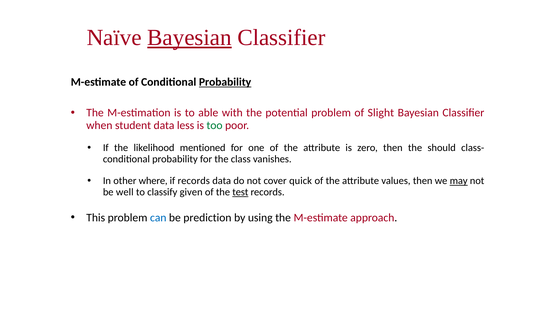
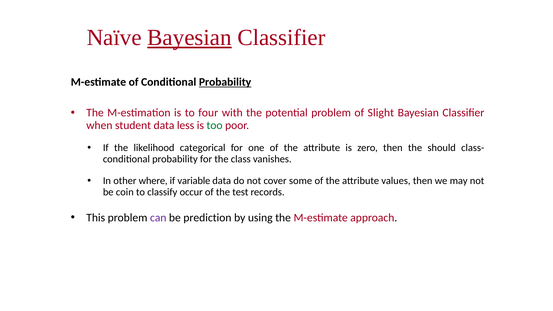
able: able -> four
mentioned: mentioned -> categorical
if records: records -> variable
quick: quick -> some
may underline: present -> none
well: well -> coin
given: given -> occur
test underline: present -> none
can colour: blue -> purple
